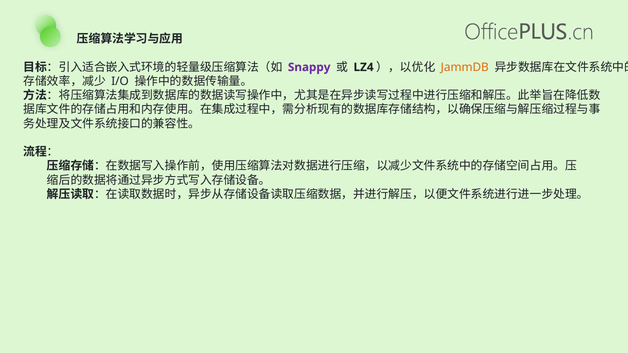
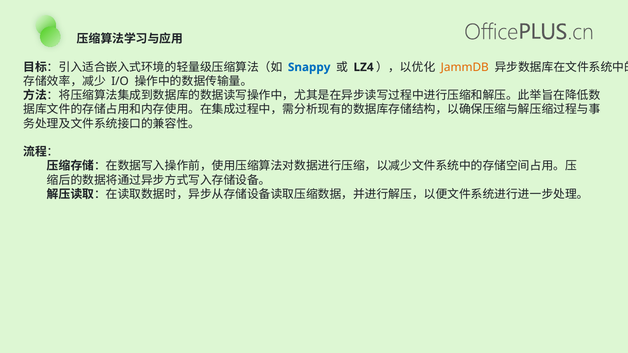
Snappy colour: purple -> blue
